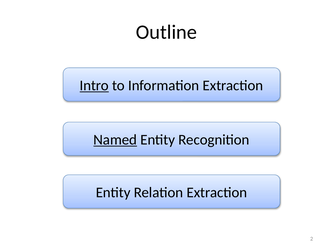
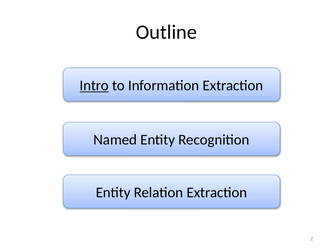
Named underline: present -> none
